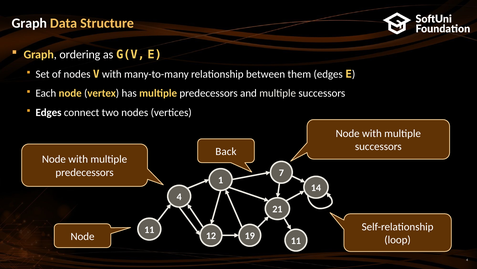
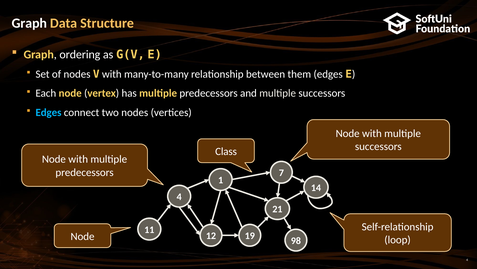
Edges at (48, 112) colour: white -> light blue
Back: Back -> Class
12 11: 11 -> 98
